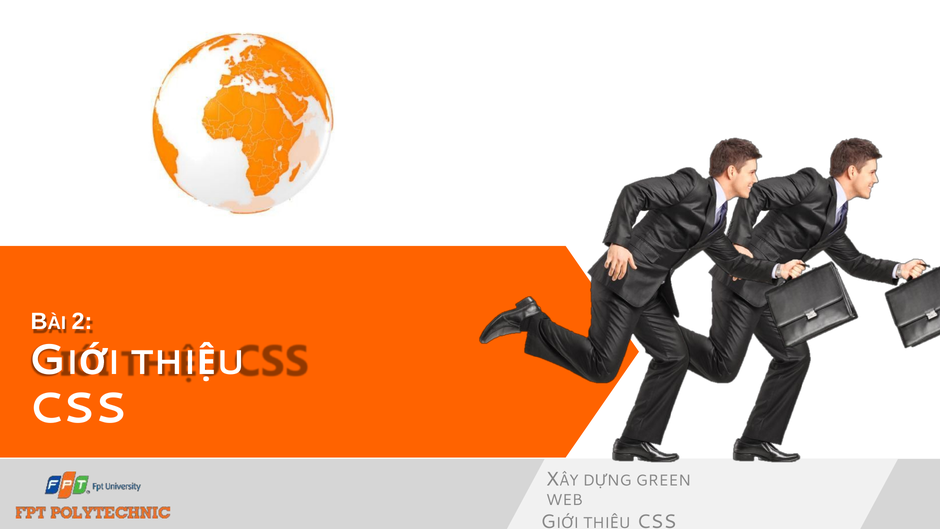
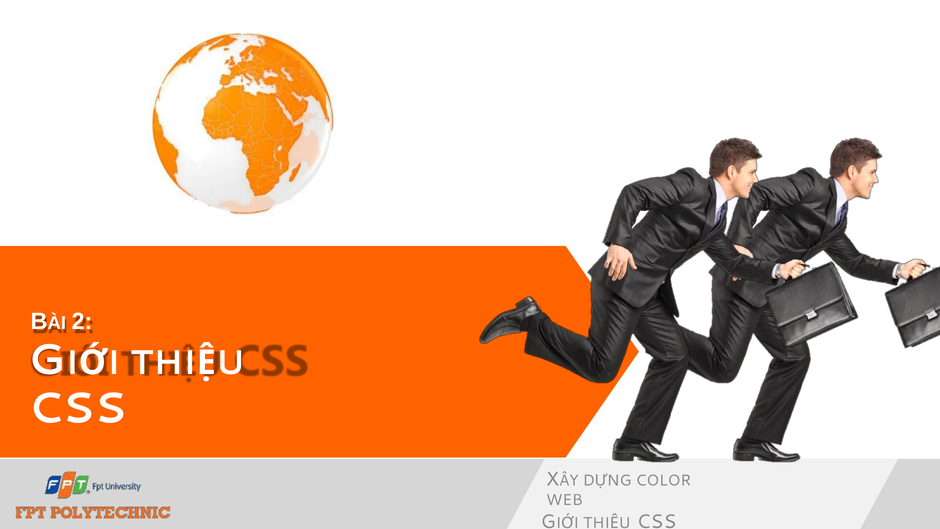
GREEN: GREEN -> COLOR
